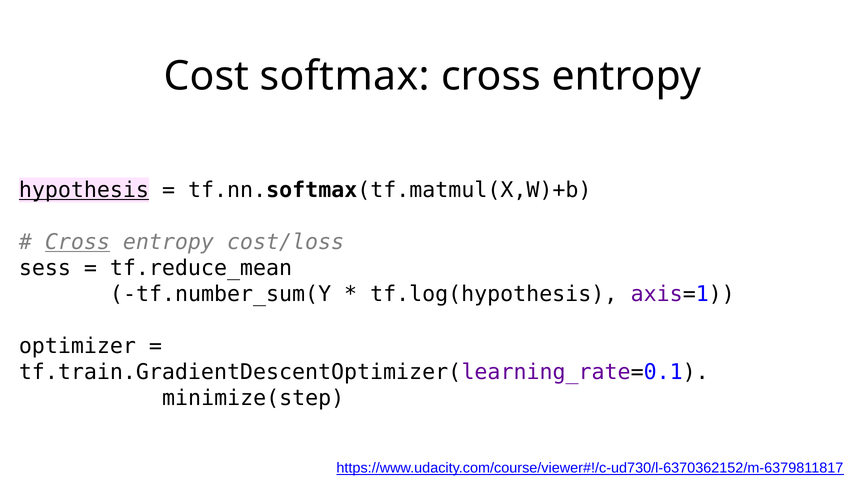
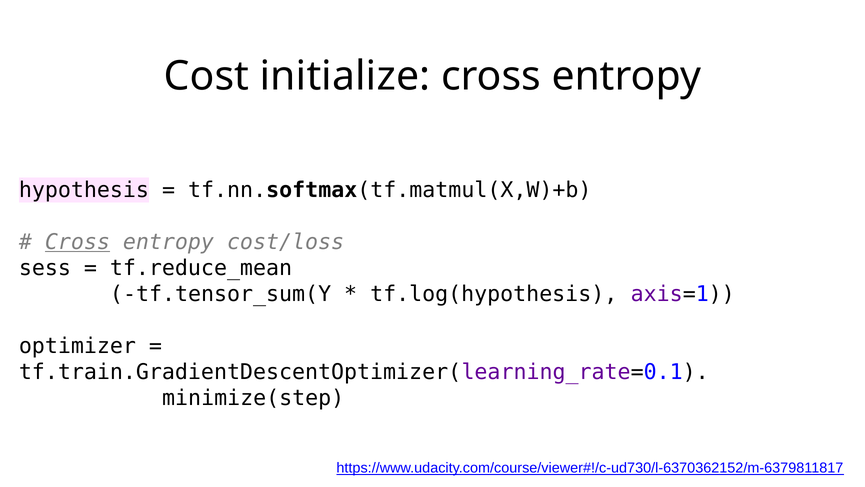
softmax: softmax -> initialize
hypothesis underline: present -> none
tf.number_sum(Y: tf.number_sum(Y -> tf.tensor_sum(Y
